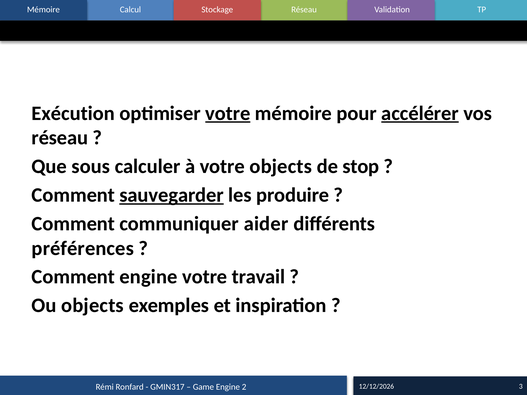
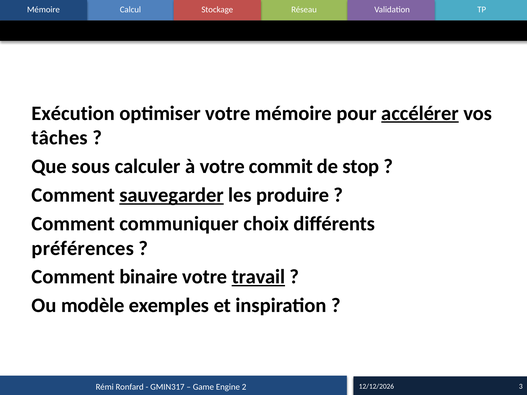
votre at (228, 113) underline: present -> none
réseau at (60, 138): réseau -> tâches
votre objects: objects -> commit
aider: aider -> choix
Comment engine: engine -> binaire
travail underline: none -> present
Ou objects: objects -> modèle
